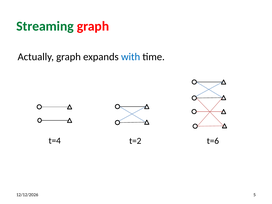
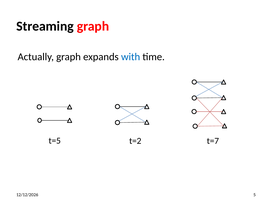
Streaming colour: green -> black
t=4: t=4 -> t=5
t=6: t=6 -> t=7
